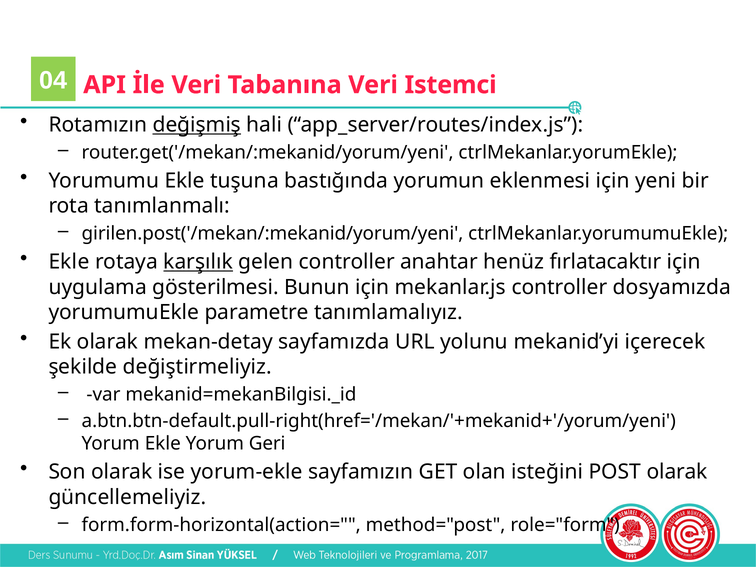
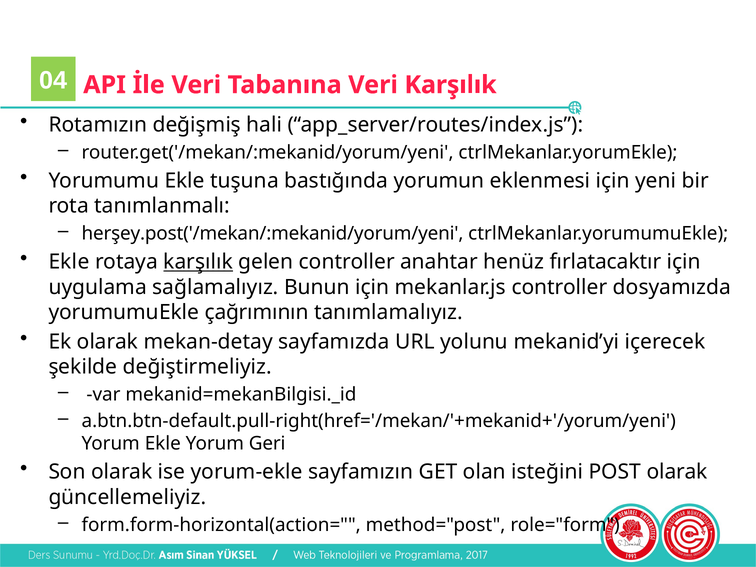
Veri Istemci: Istemci -> Karşılık
değişmiş underline: present -> none
girilen.post('/mekan/:mekanid/yorum/yeni: girilen.post('/mekan/:mekanid/yorum/yeni -> herşey.post('/mekan/:mekanid/yorum/yeni
gösterilmesi: gösterilmesi -> sağlamalıyız
parametre: parametre -> çağrımının
